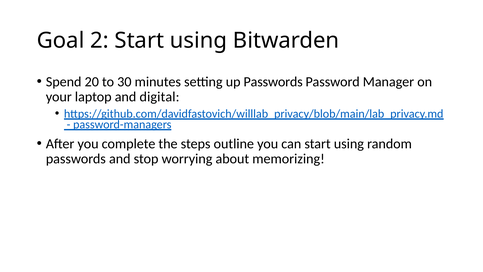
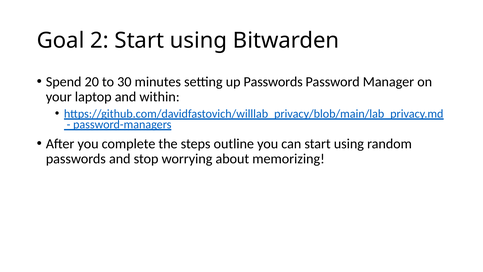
digital: digital -> within
